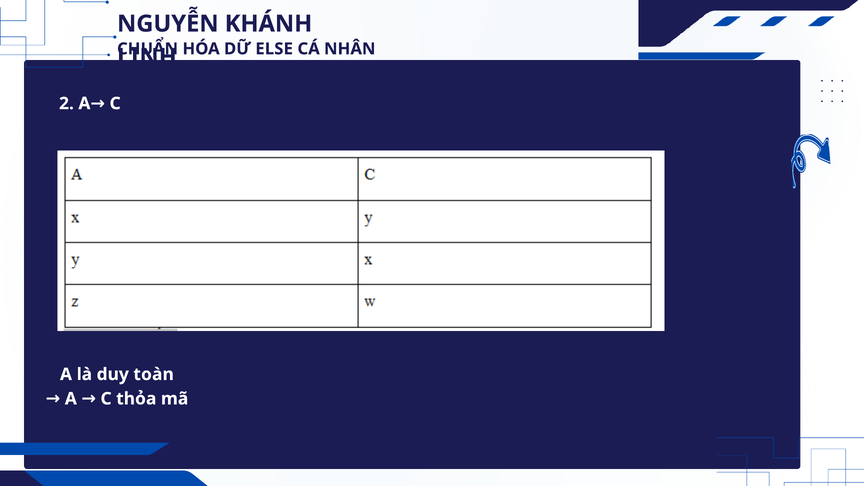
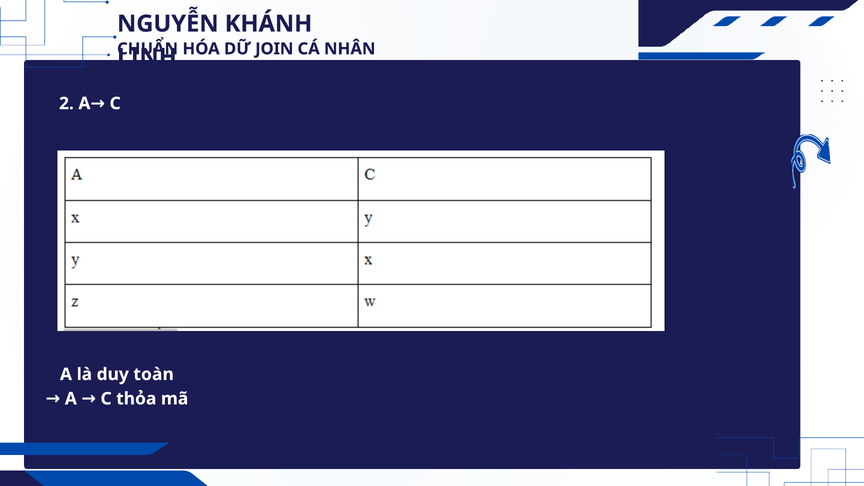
ELSE: ELSE -> JOIN
